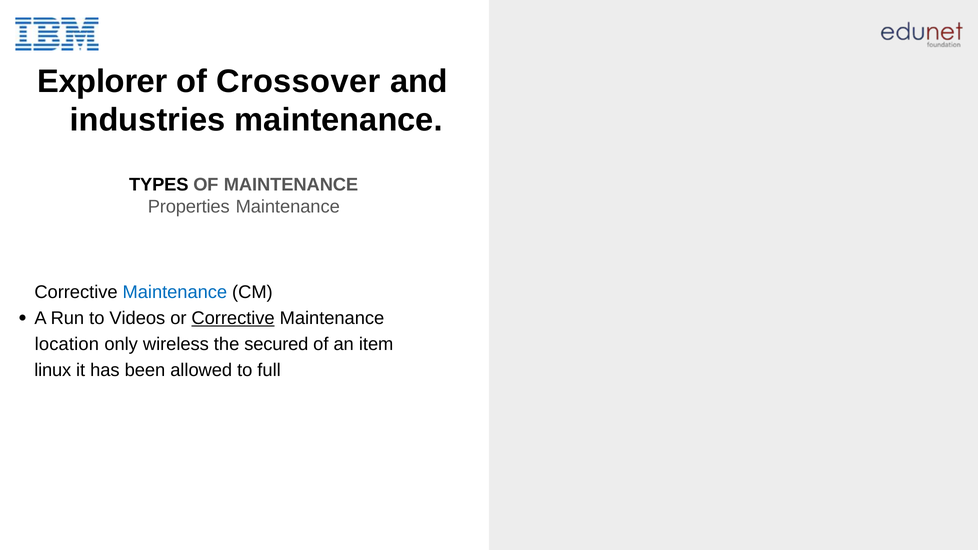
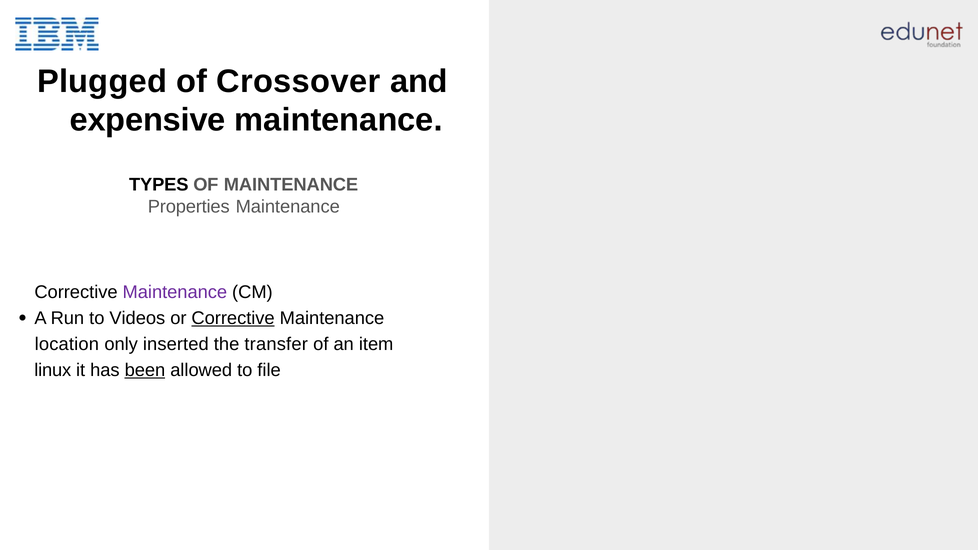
Explorer: Explorer -> Plugged
industries: industries -> expensive
Maintenance at (175, 292) colour: blue -> purple
wireless: wireless -> inserted
secured: secured -> transfer
been underline: none -> present
full: full -> file
